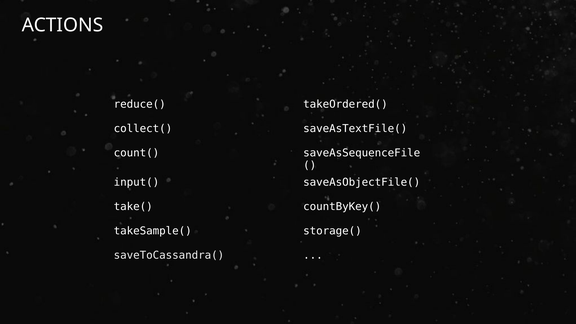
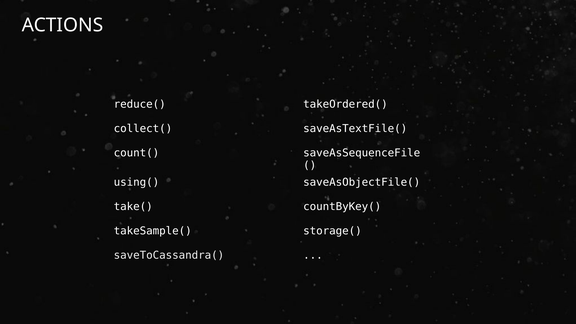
input(: input( -> using(
